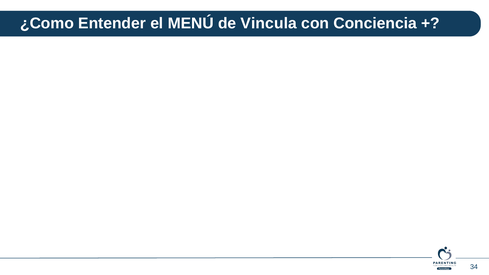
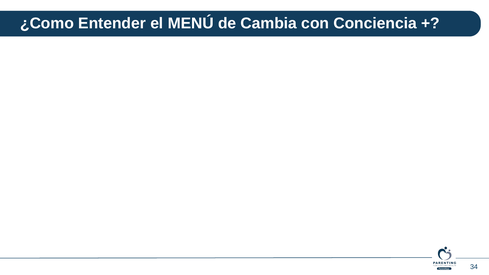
Vincula: Vincula -> Cambia
